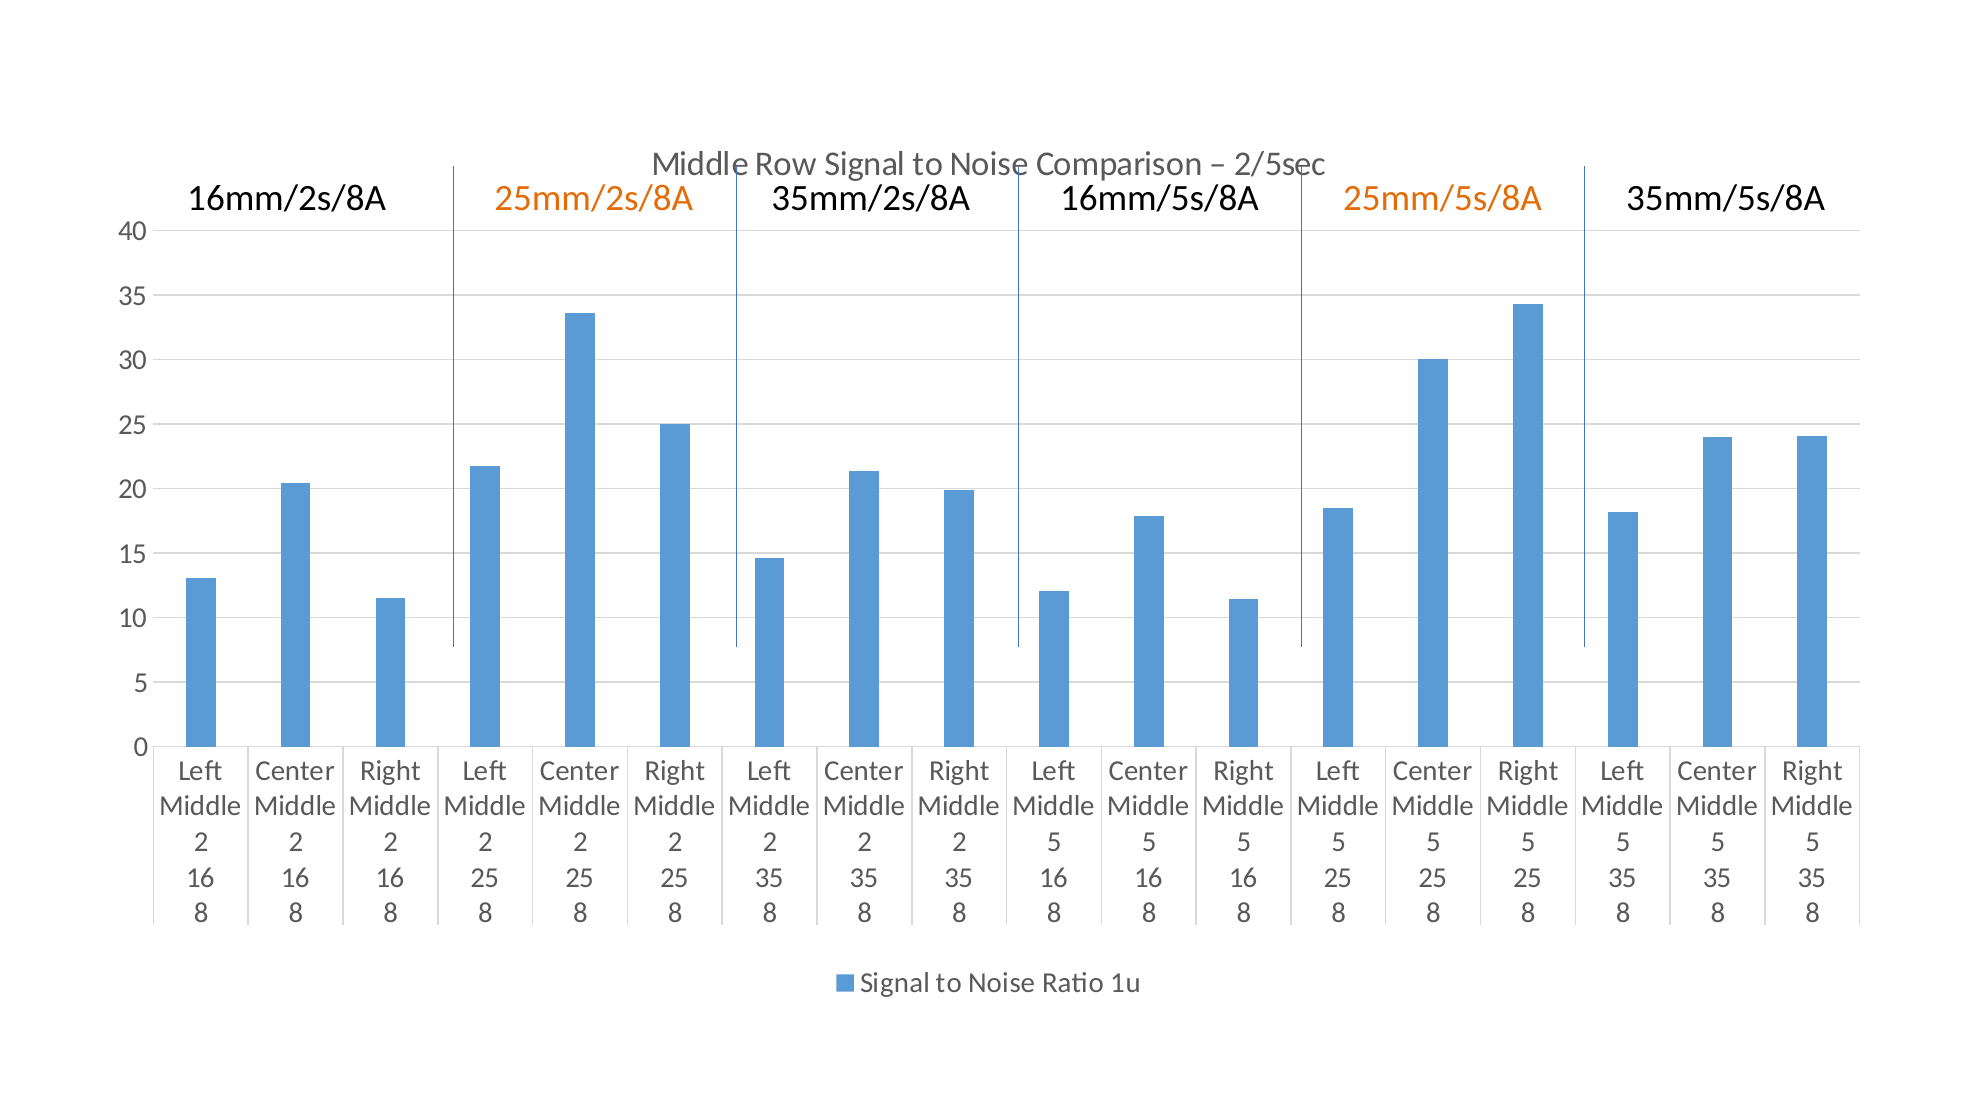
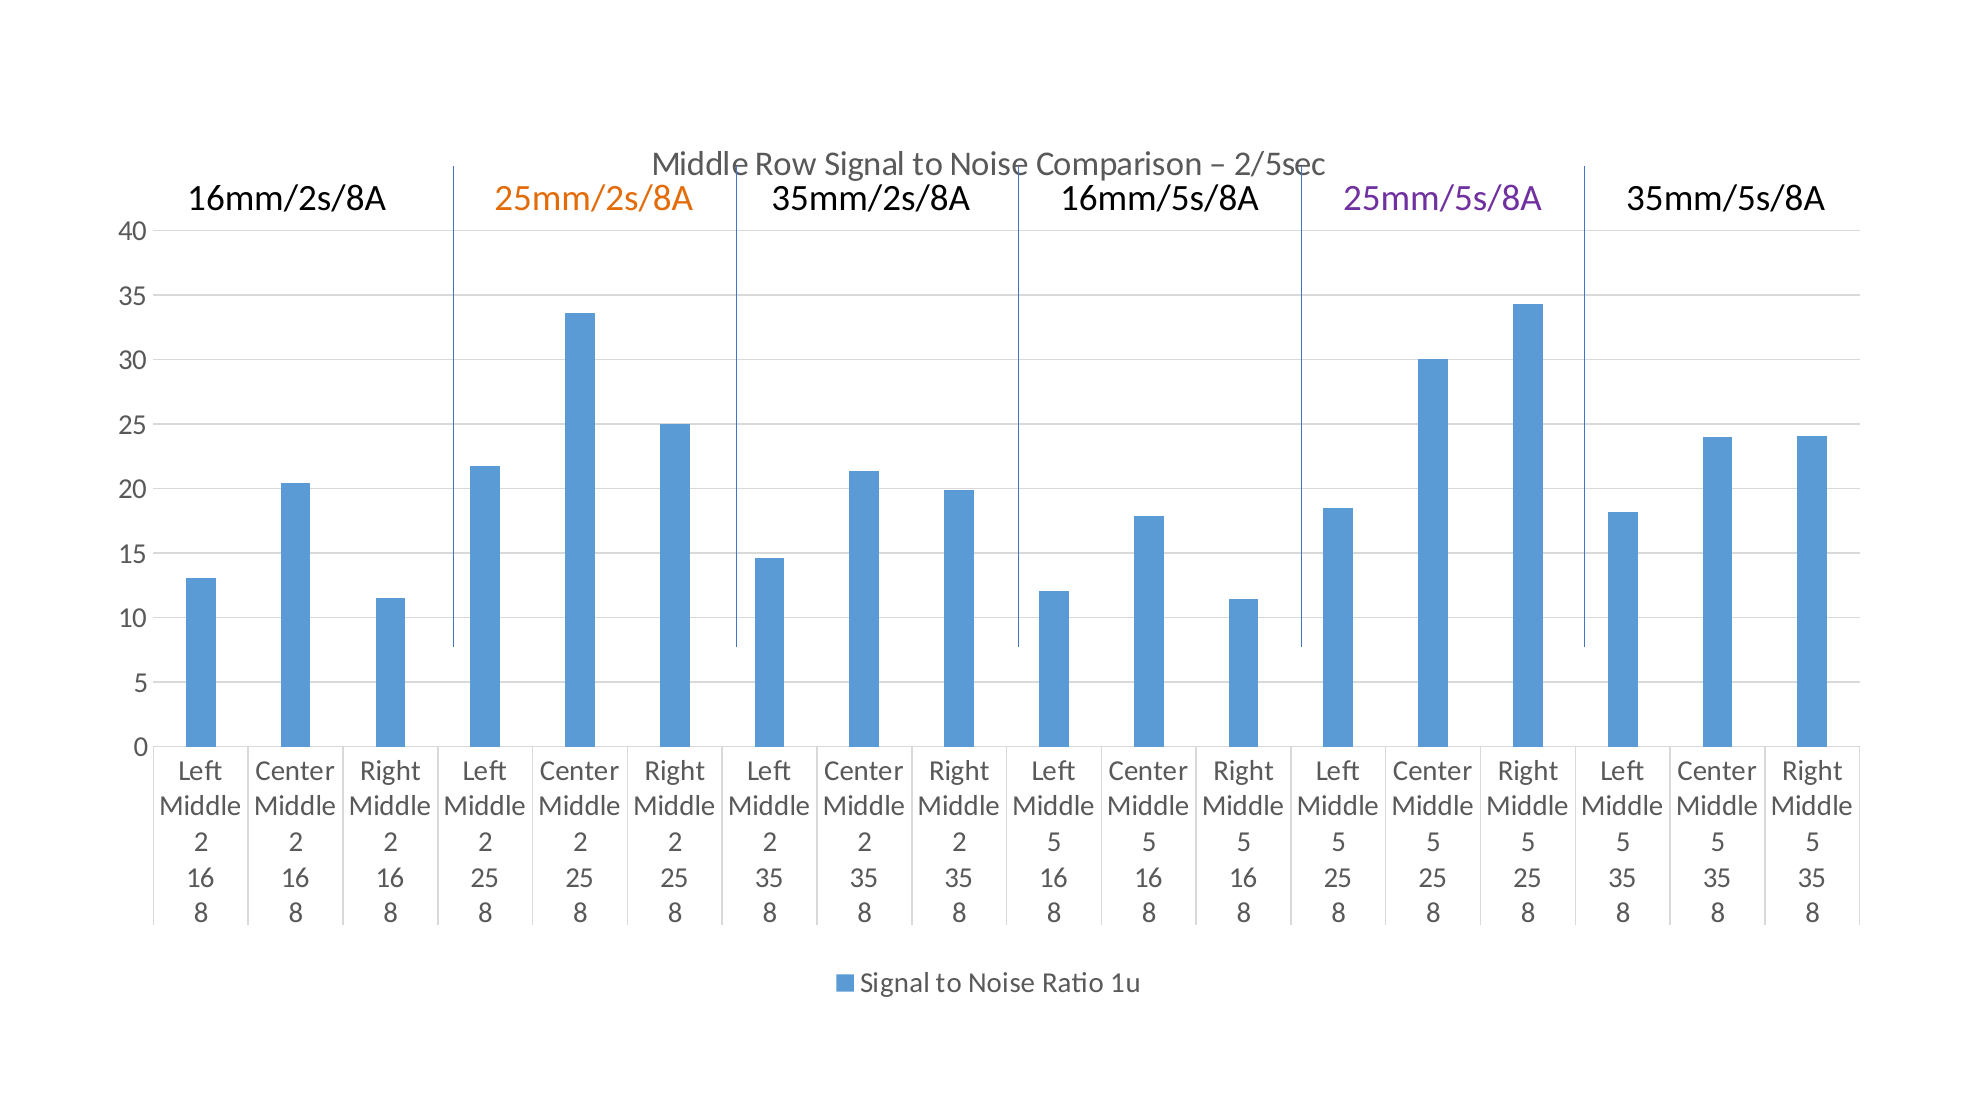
25mm/5s/8A colour: orange -> purple
